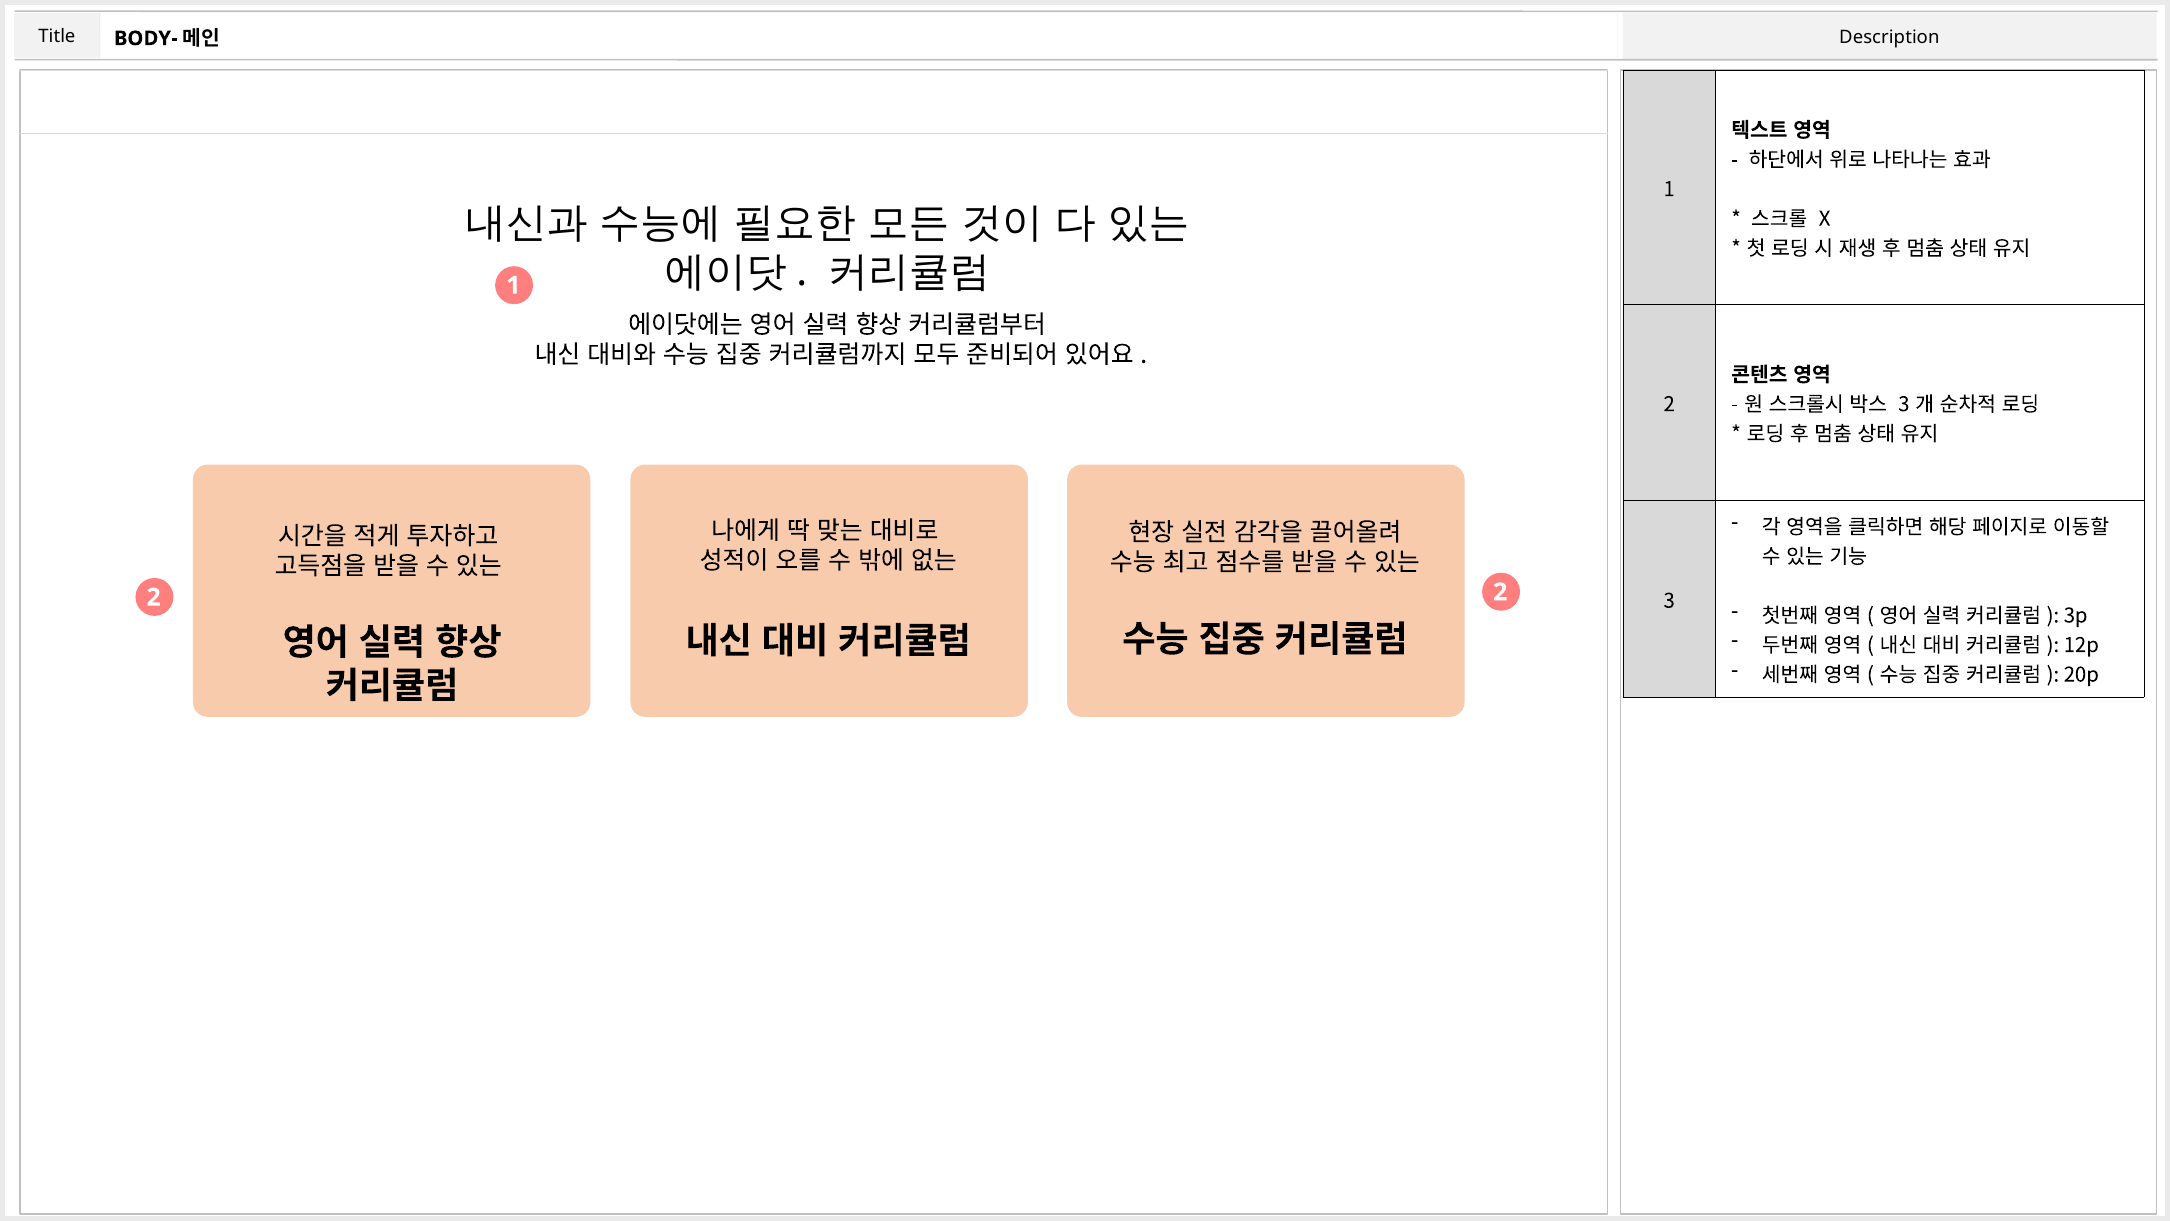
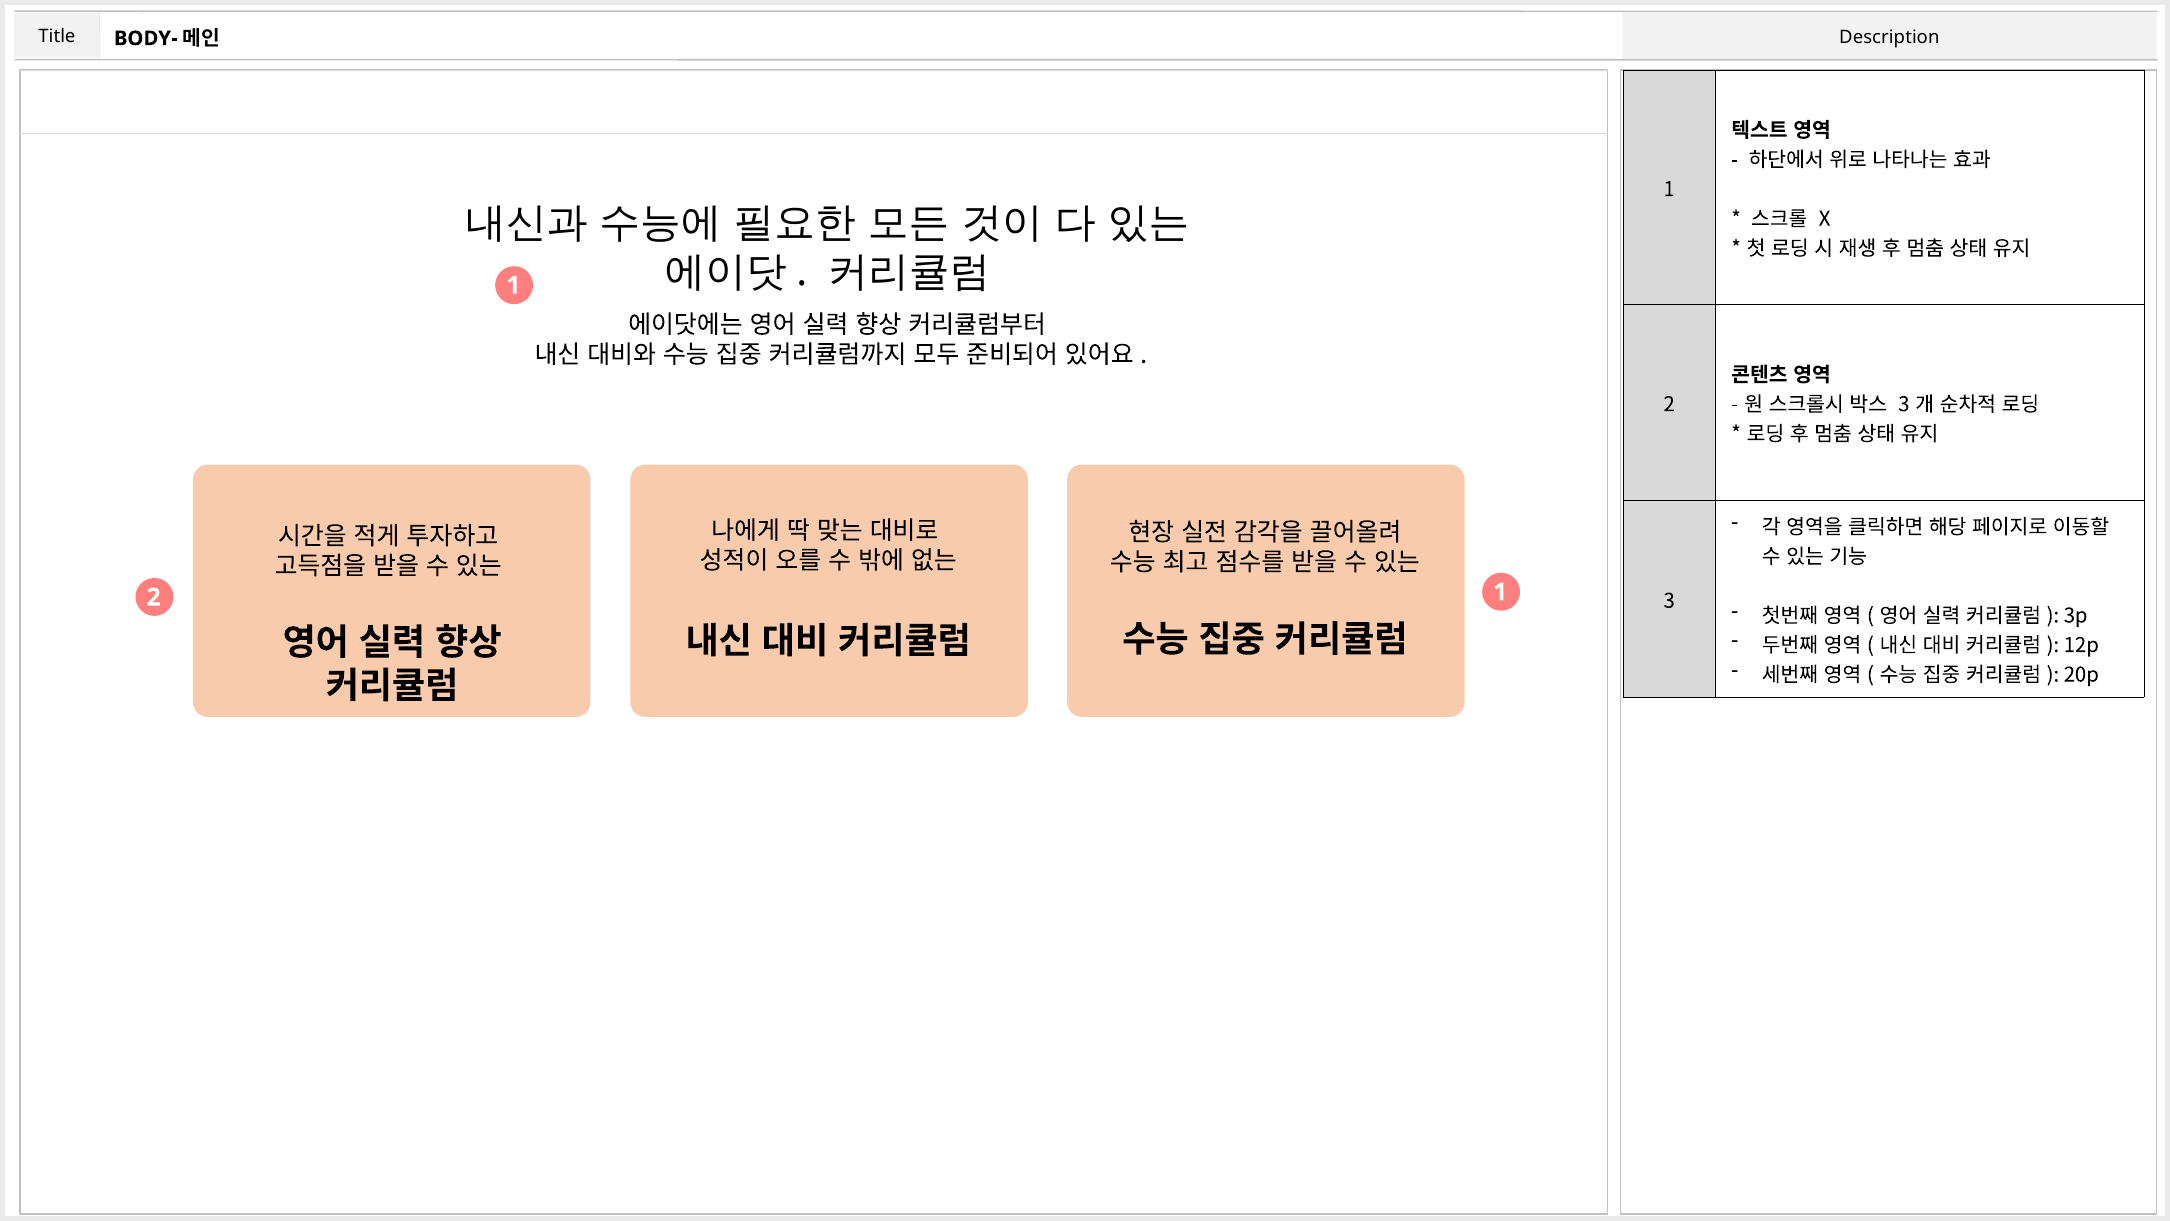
2 2: 2 -> 1
